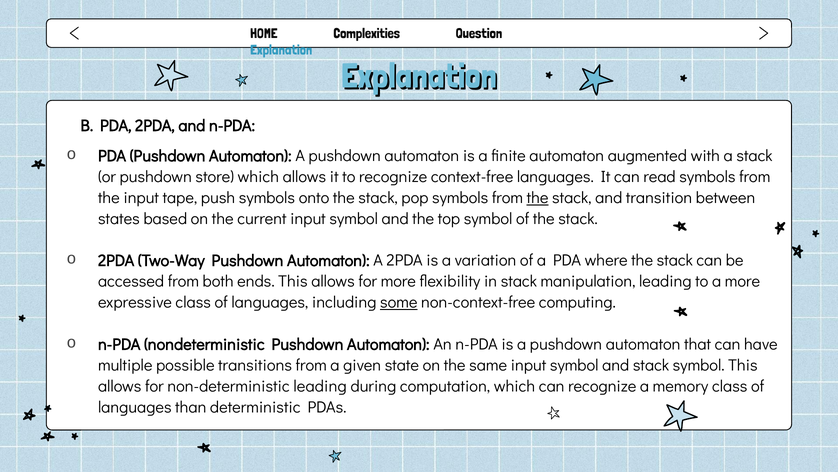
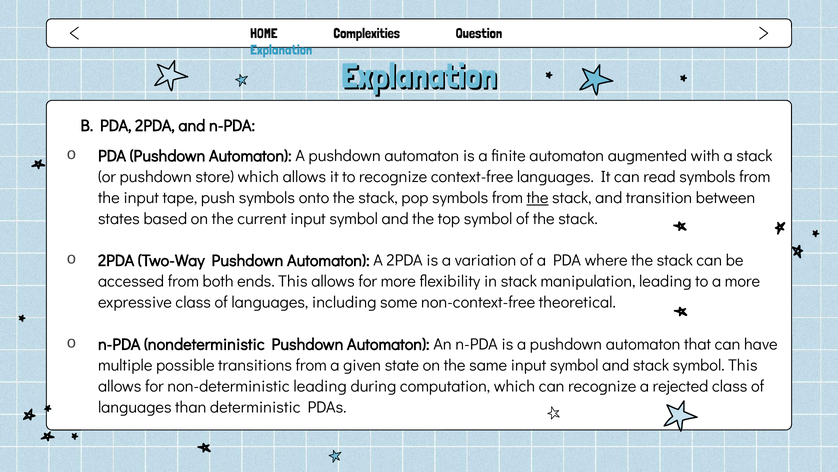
some underline: present -> none
computing: computing -> theoretical
memory: memory -> rejected
